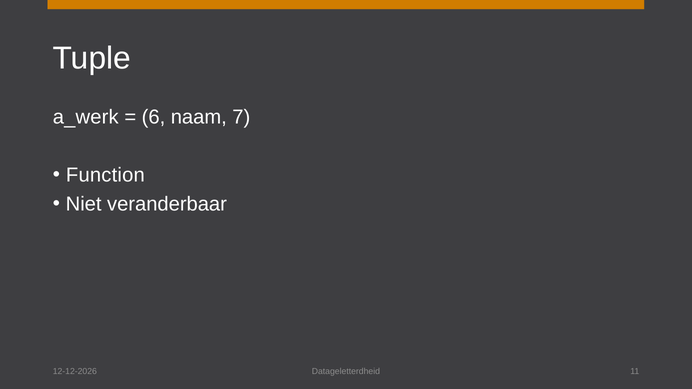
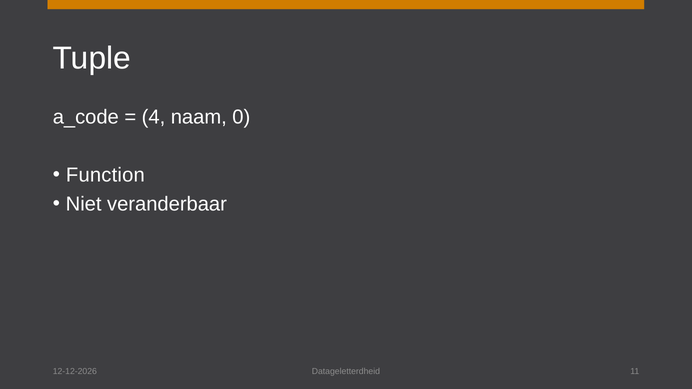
a_werk: a_werk -> a_code
6: 6 -> 4
7: 7 -> 0
